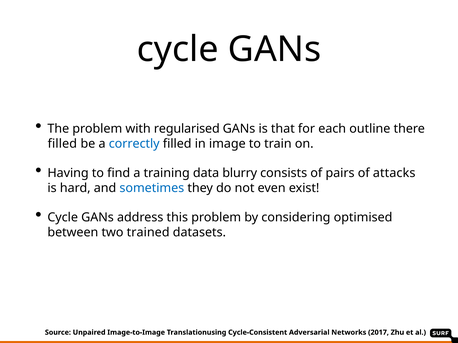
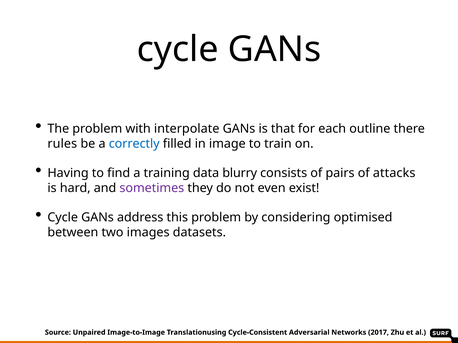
regularised: regularised -> interpolate
filled at (62, 144): filled -> rules
sometimes colour: blue -> purple
trained: trained -> images
